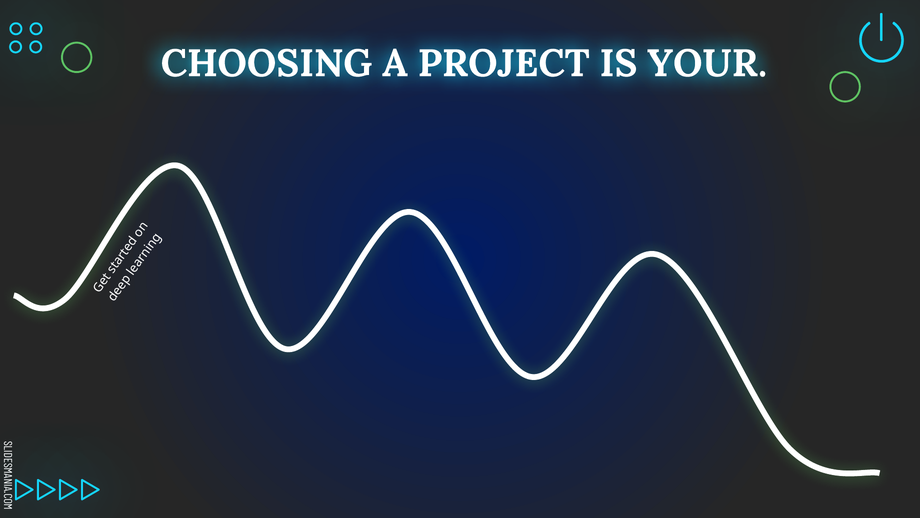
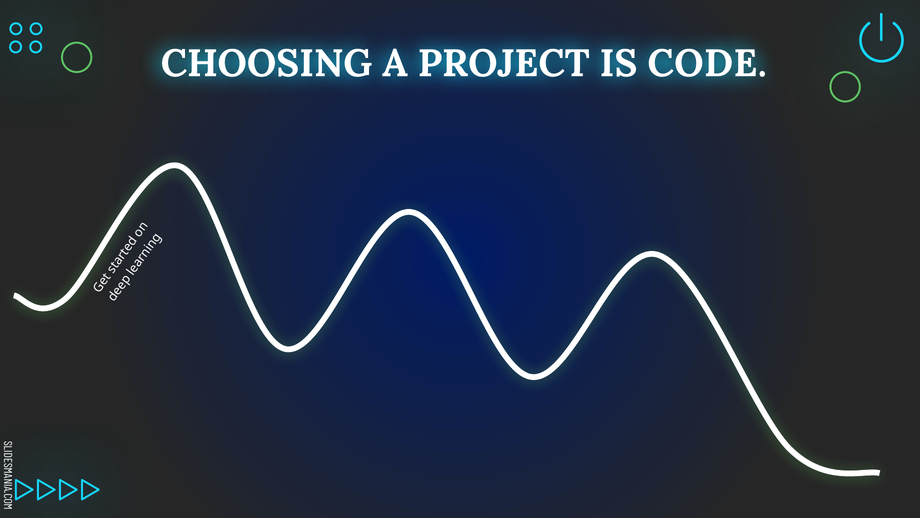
YOUR: YOUR -> CODE
